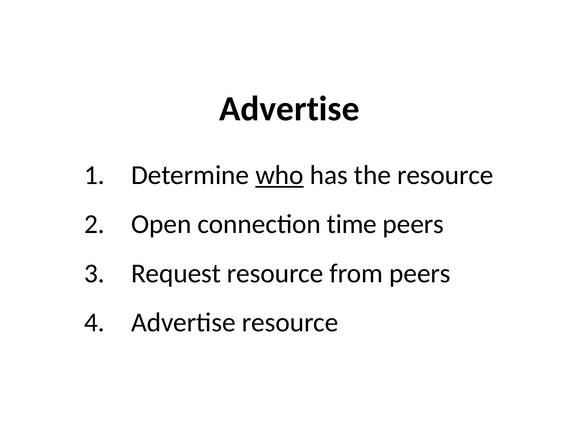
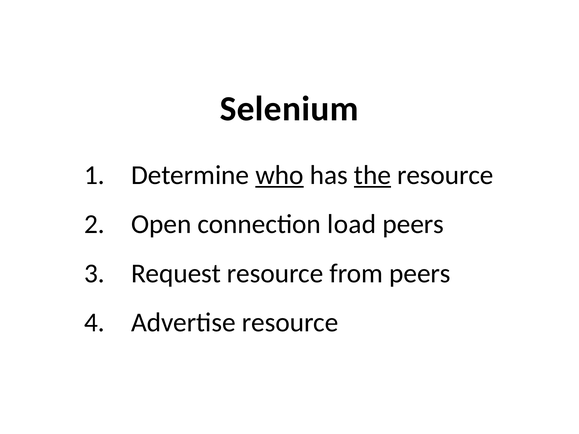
Advertise at (289, 109): Advertise -> Selenium
the underline: none -> present
time: time -> load
